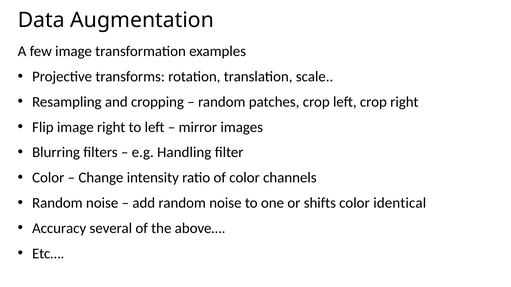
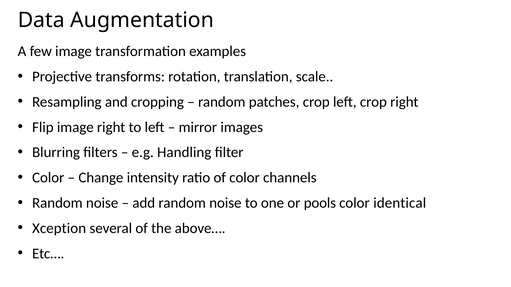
shifts: shifts -> pools
Accuracy: Accuracy -> Xception
